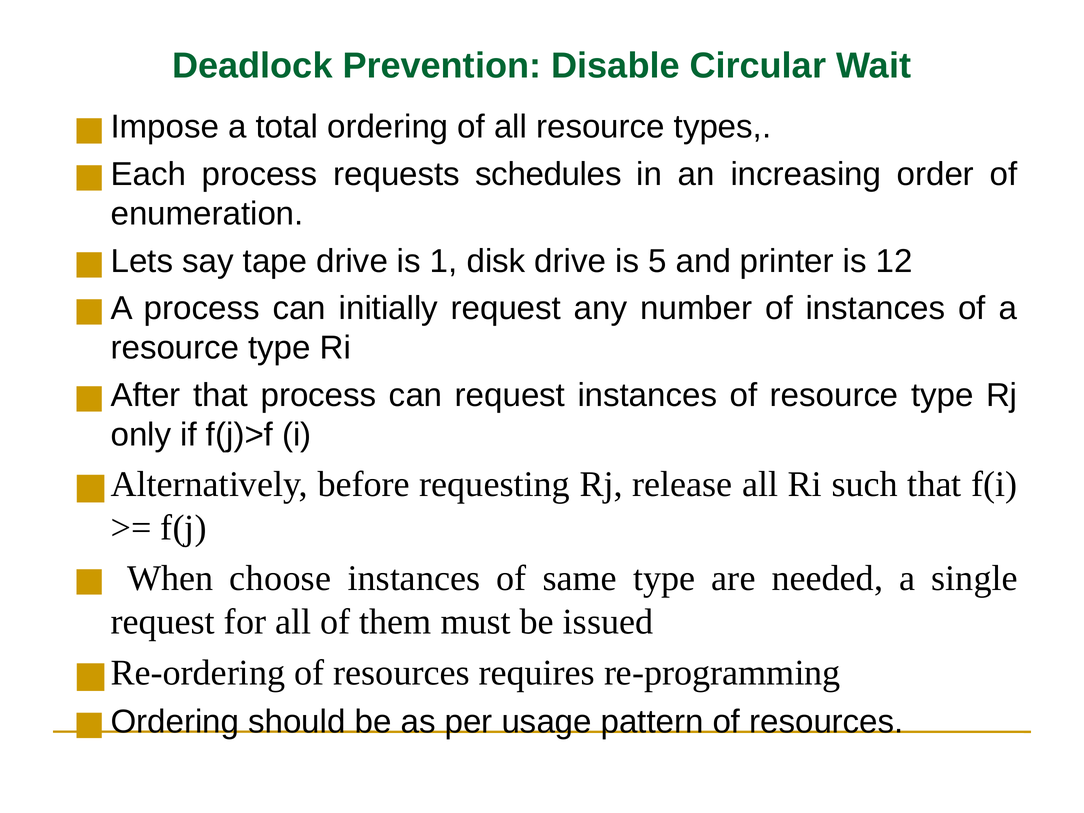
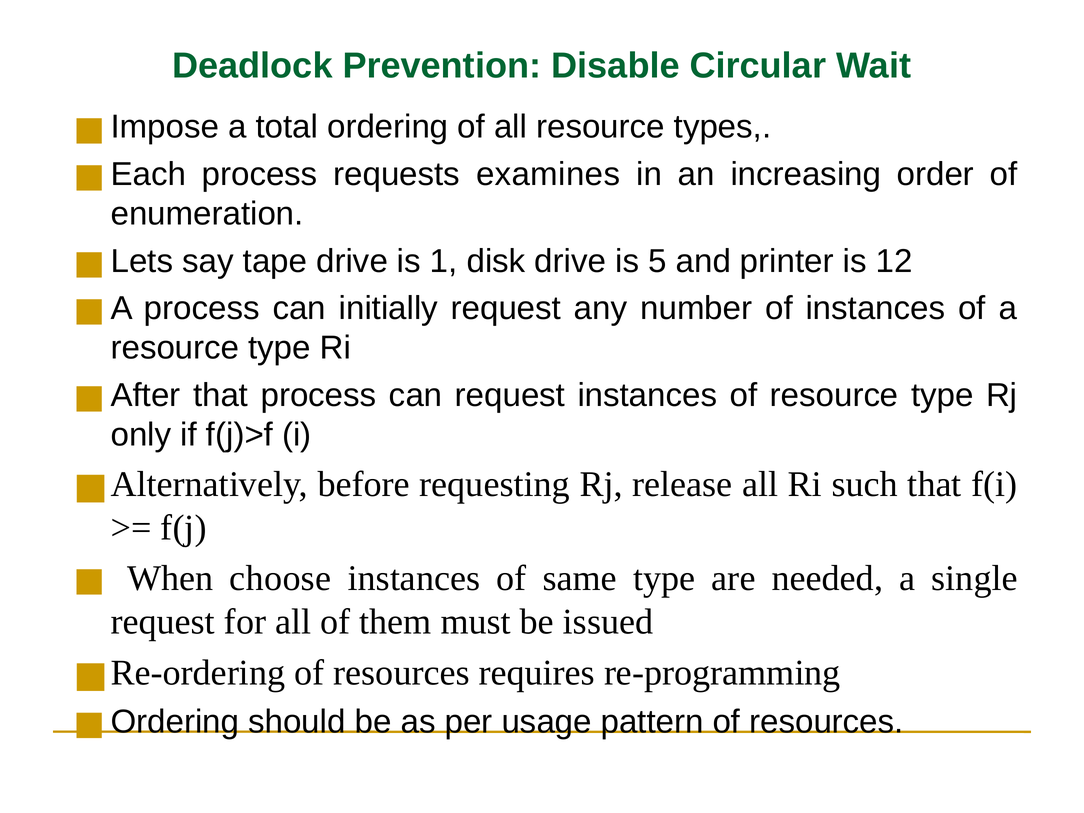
schedules: schedules -> examines
